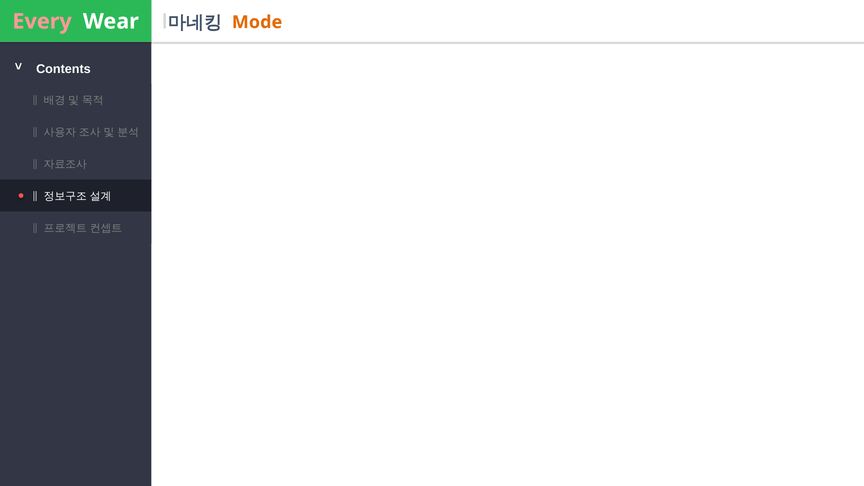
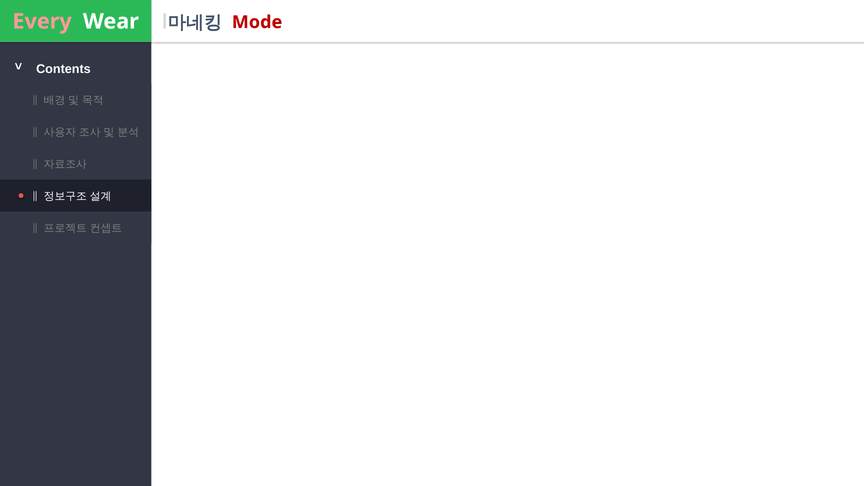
Mode colour: orange -> red
